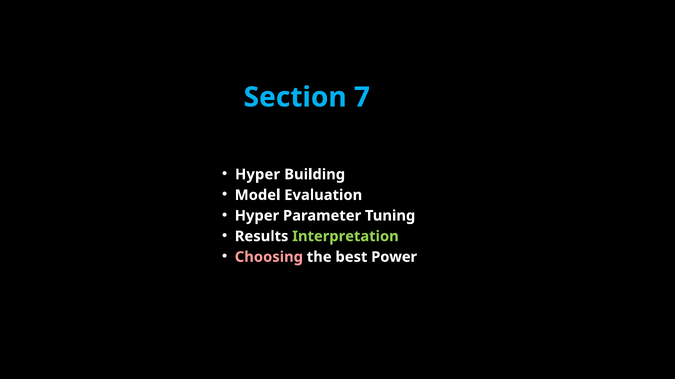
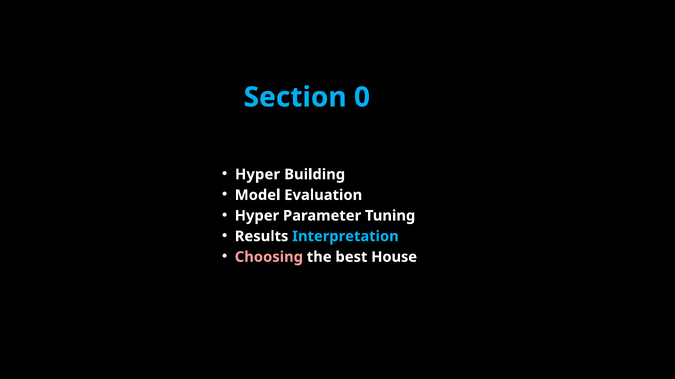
7: 7 -> 0
Interpretation colour: light green -> light blue
Power: Power -> House
